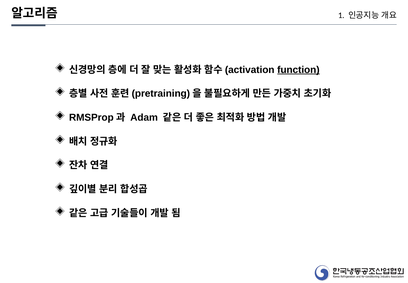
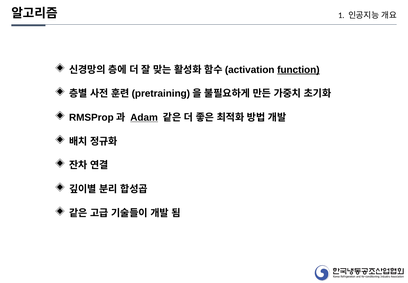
Adam underline: none -> present
